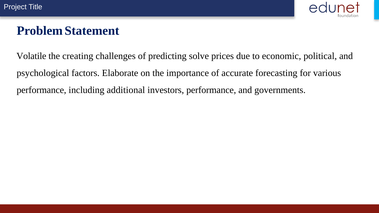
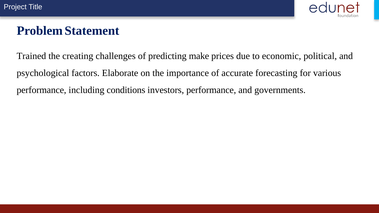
Volatile: Volatile -> Trained
solve: solve -> make
additional: additional -> conditions
